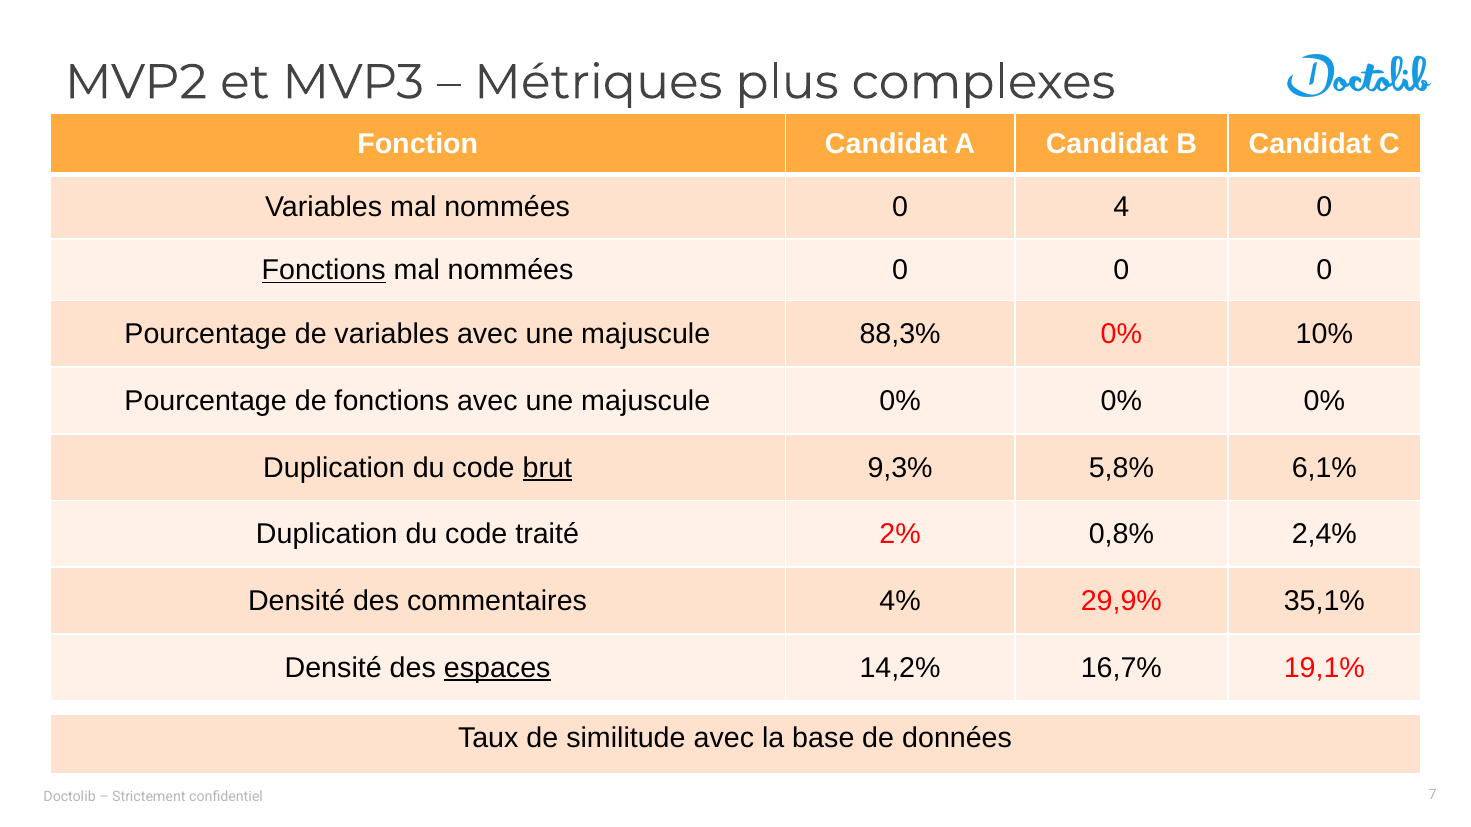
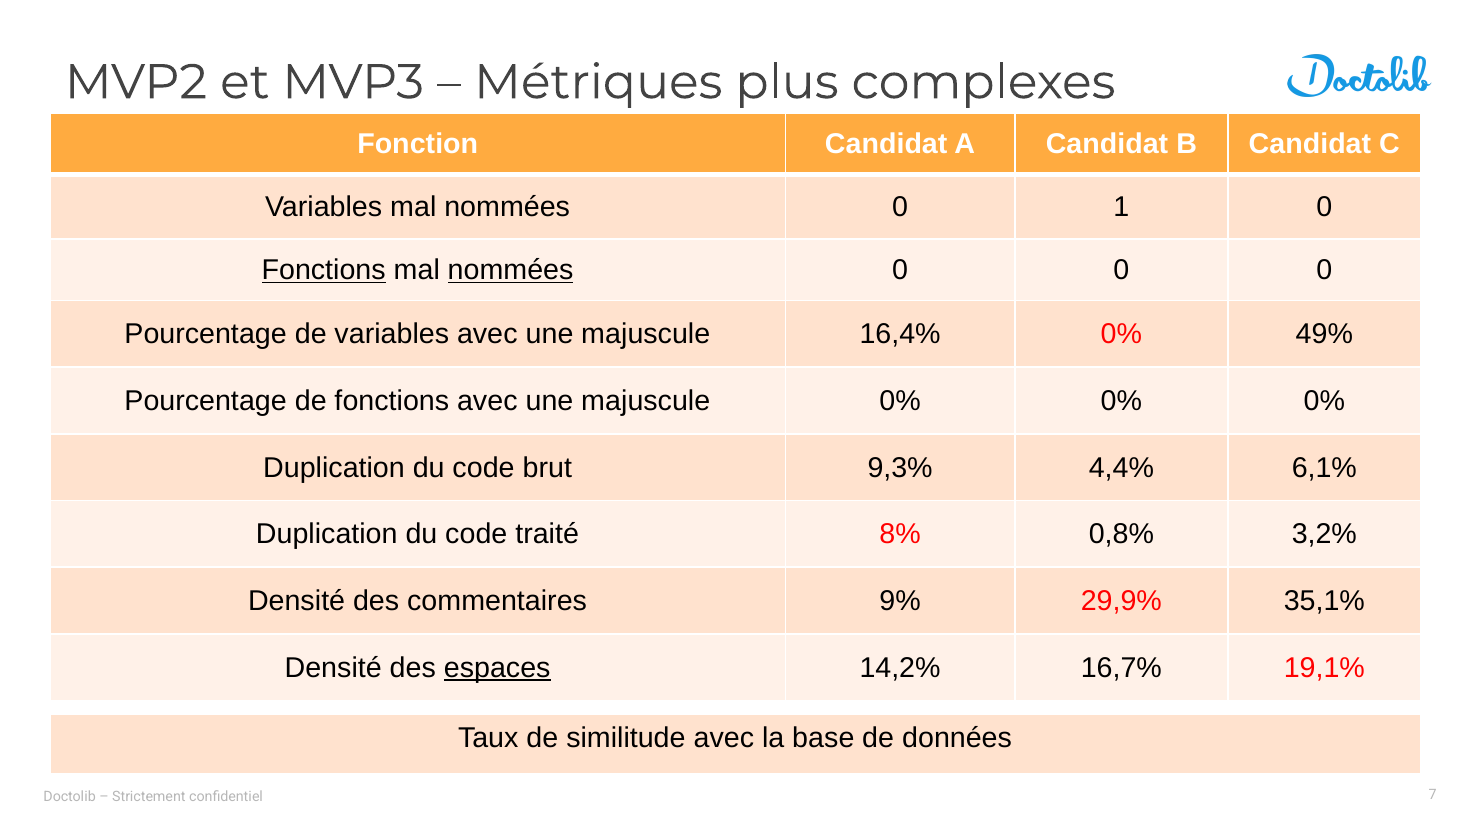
4: 4 -> 1
nommées at (511, 270) underline: none -> present
88,3%: 88,3% -> 16,4%
10%: 10% -> 49%
brut underline: present -> none
5,8%: 5,8% -> 4,4%
2%: 2% -> 8%
2,4%: 2,4% -> 3,2%
4%: 4% -> 9%
